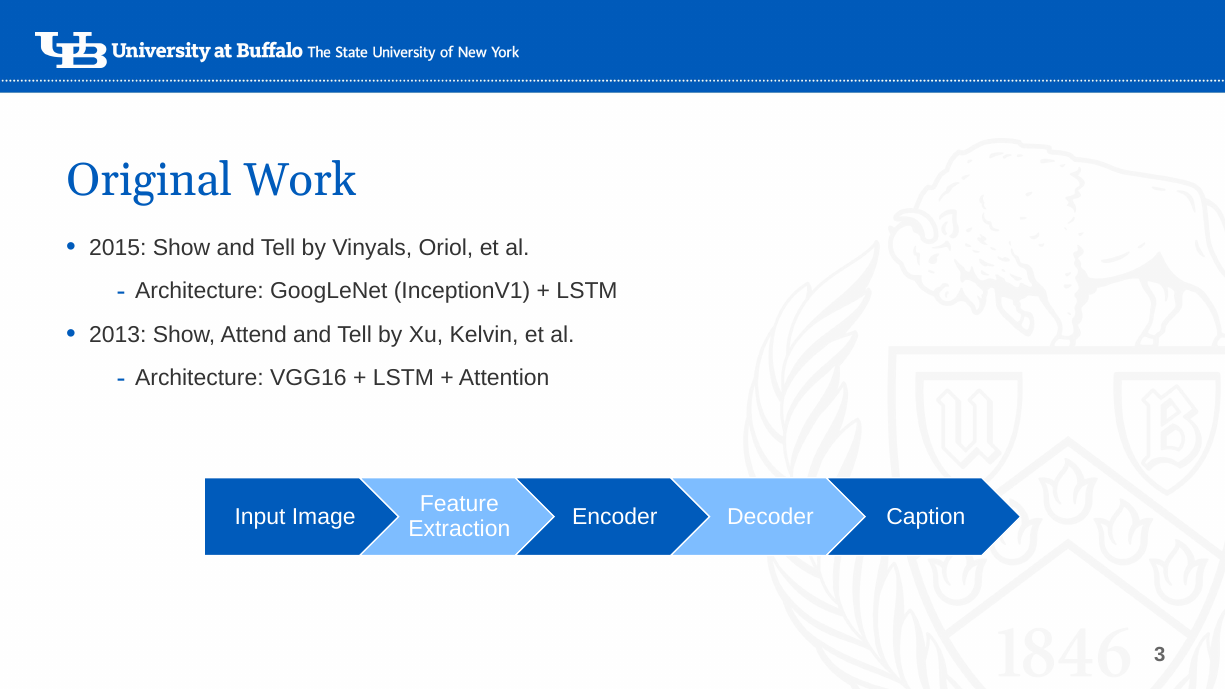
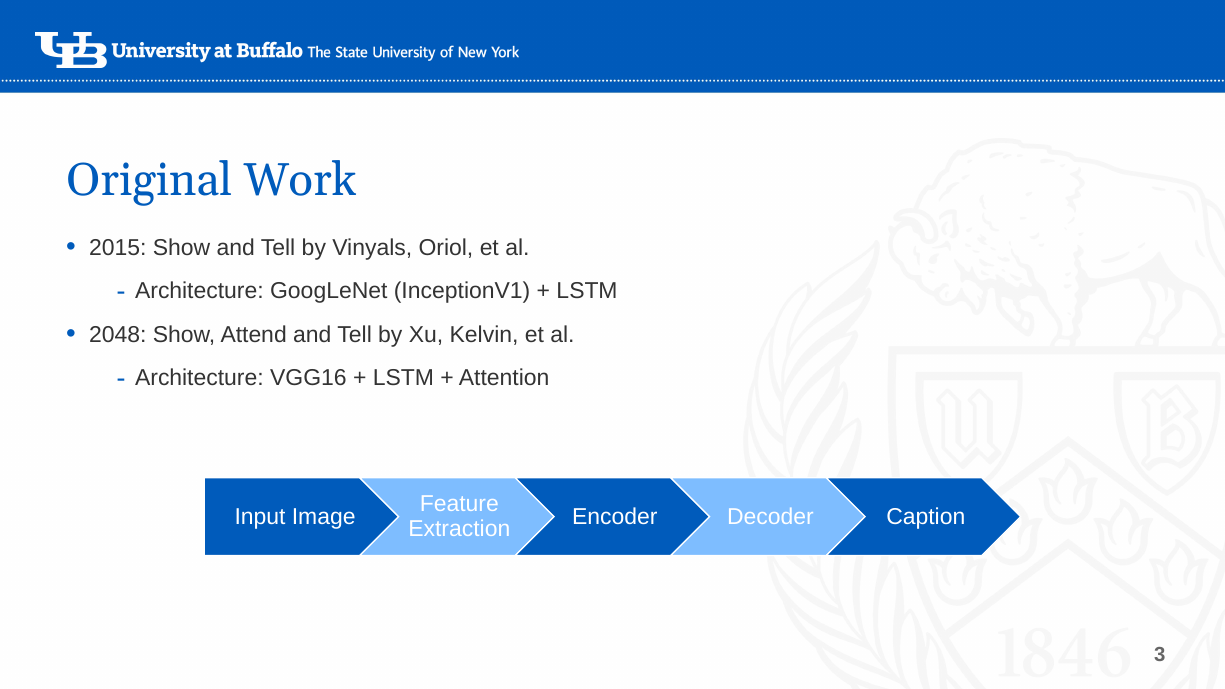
2013: 2013 -> 2048
